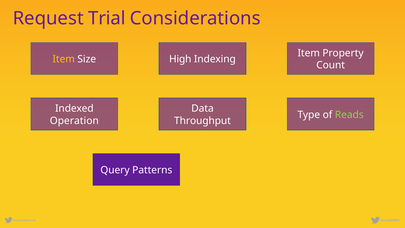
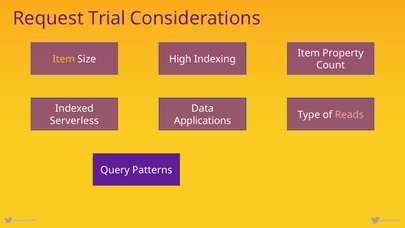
Reads colour: light green -> pink
Operation: Operation -> Serverless
Throughput: Throughput -> Applications
